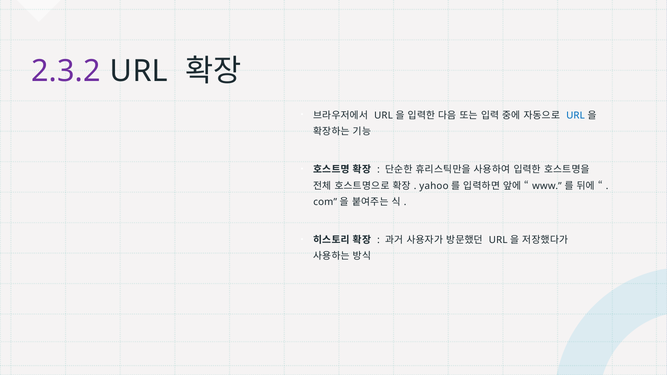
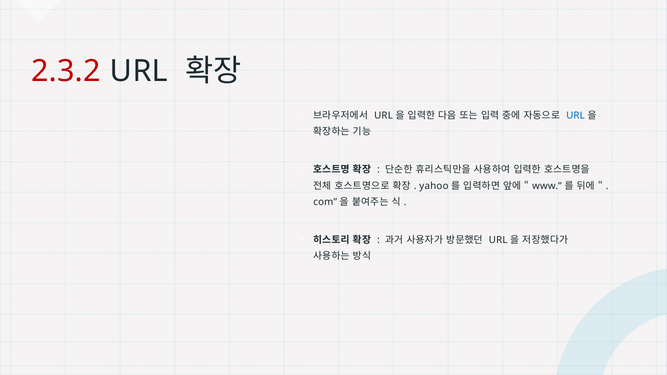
2.3.2 colour: purple -> red
